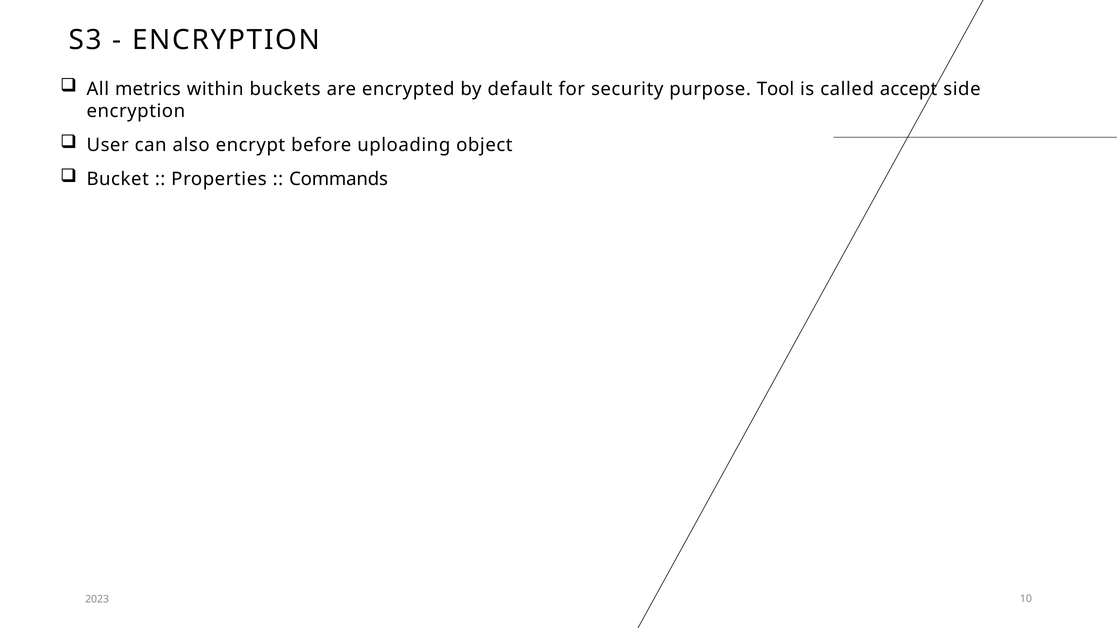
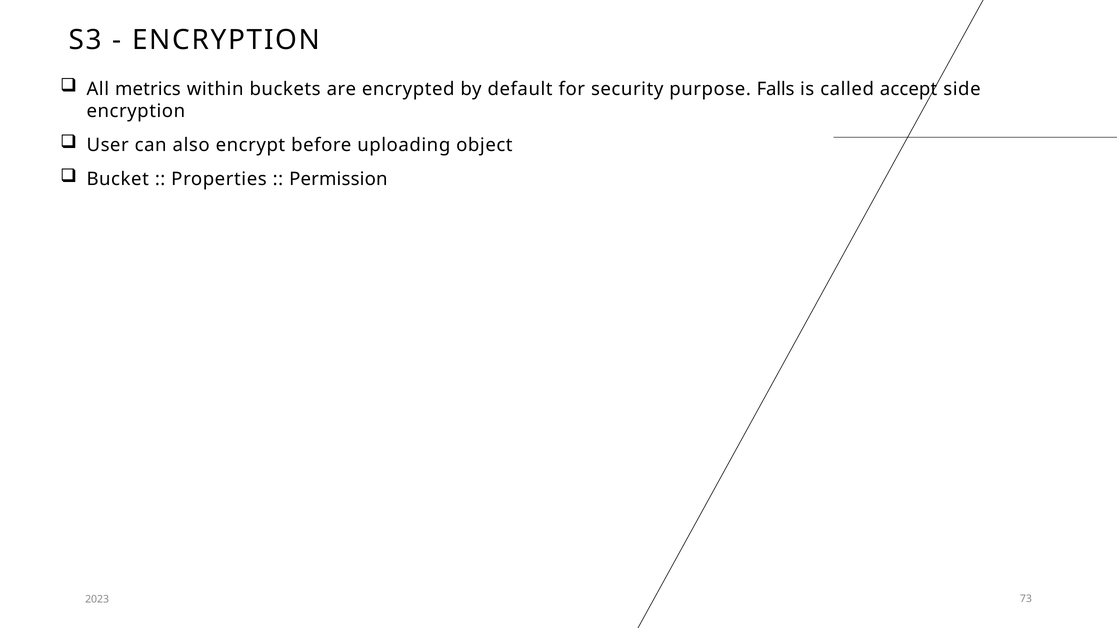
Tool: Tool -> Falls
Commands: Commands -> Permission
10: 10 -> 73
